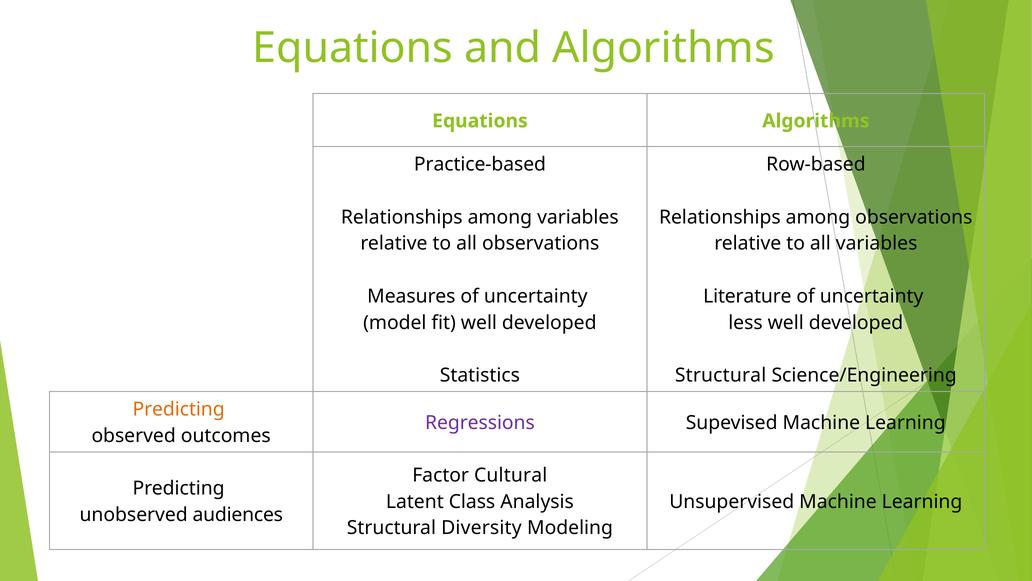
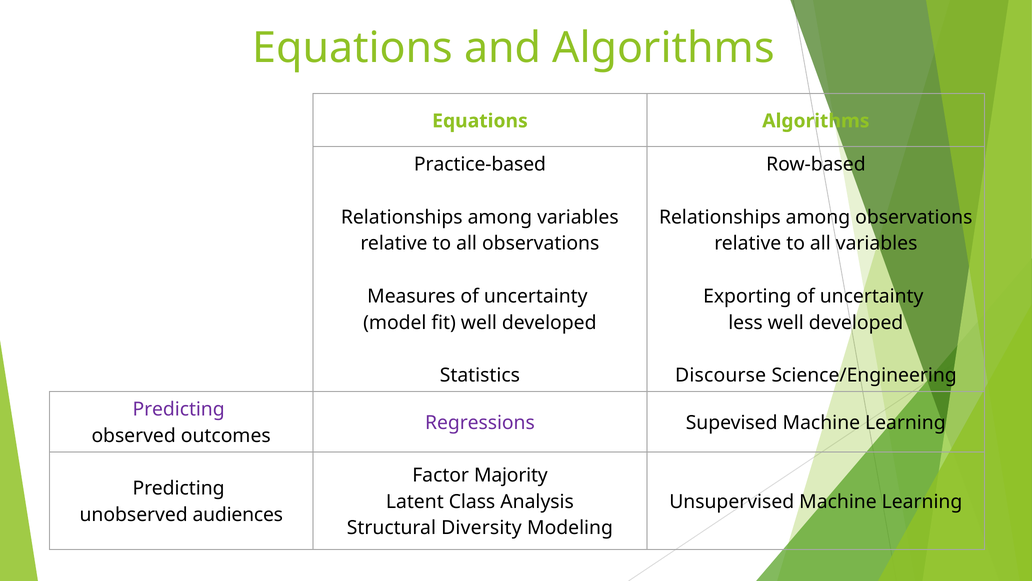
Literature: Literature -> Exporting
Structural at (721, 375): Structural -> Discourse
Predicting at (179, 409) colour: orange -> purple
Cultural: Cultural -> Majority
